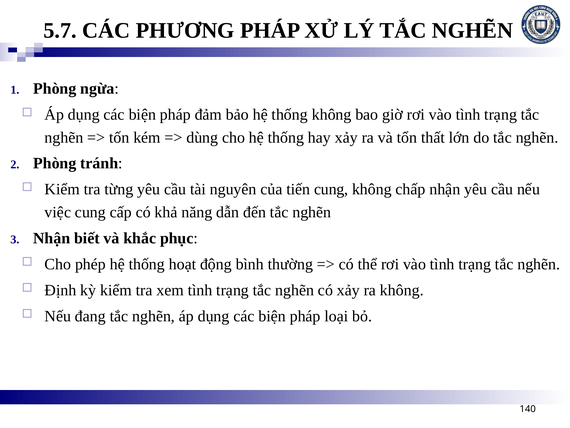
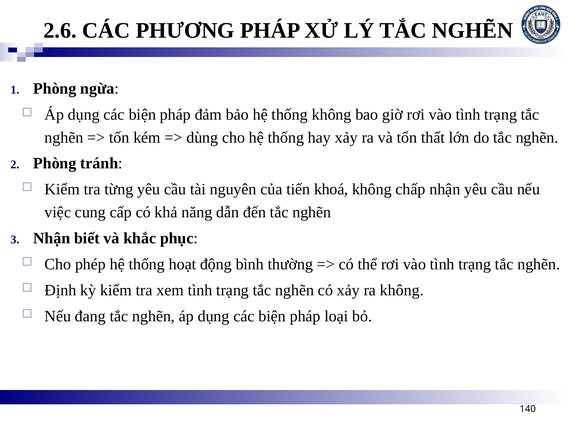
5.7: 5.7 -> 2.6
tiến cung: cung -> khoá
